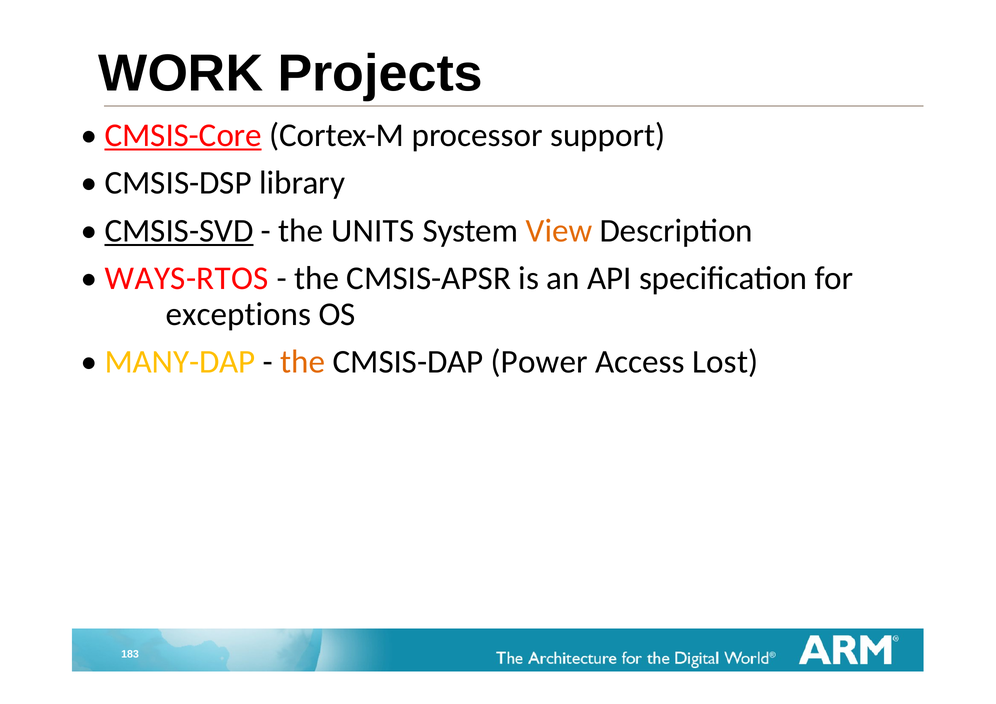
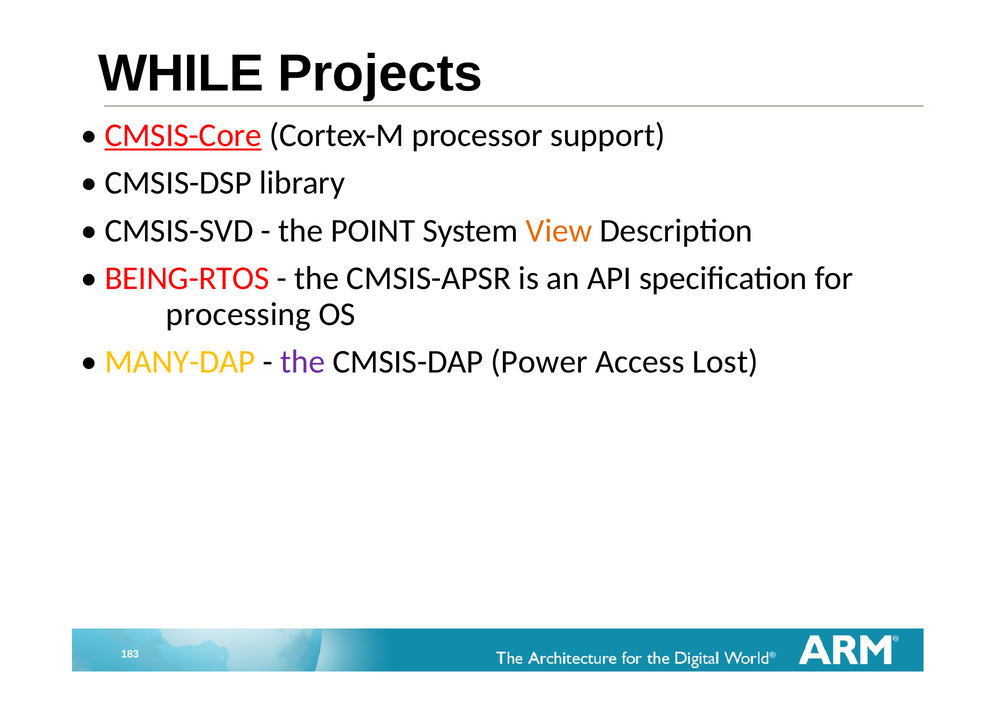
WORK: WORK -> WHILE
CMSIS-SVD underline: present -> none
UNITS: UNITS -> POINT
WAYS-RTOS: WAYS-RTOS -> BEING-RTOS
exceptions: exceptions -> processing
the at (303, 362) colour: orange -> purple
